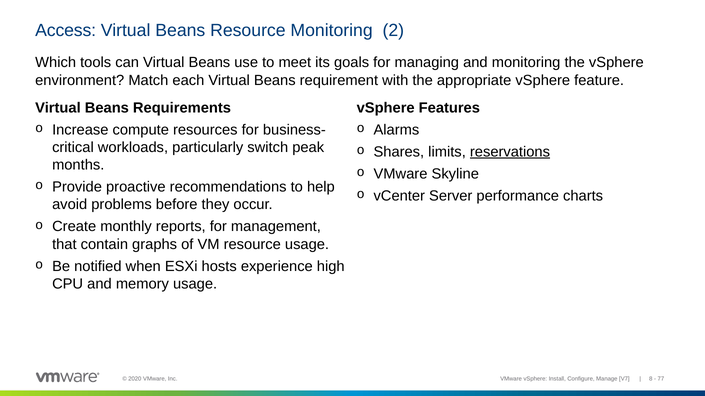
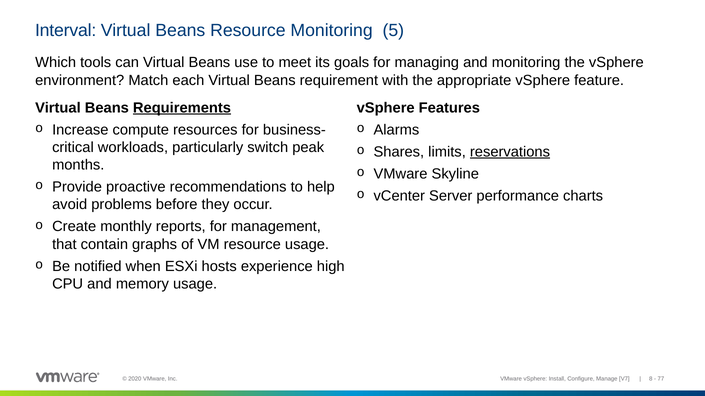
Access: Access -> Interval
2: 2 -> 5
Requirements underline: none -> present
